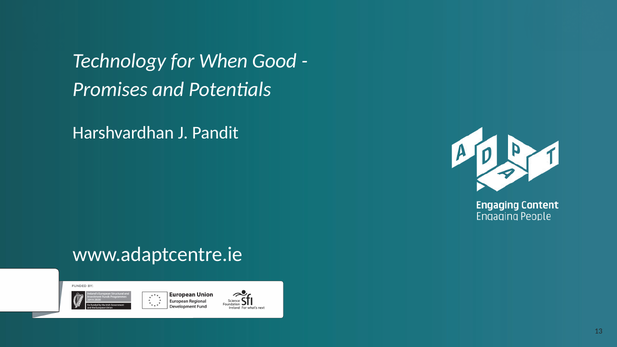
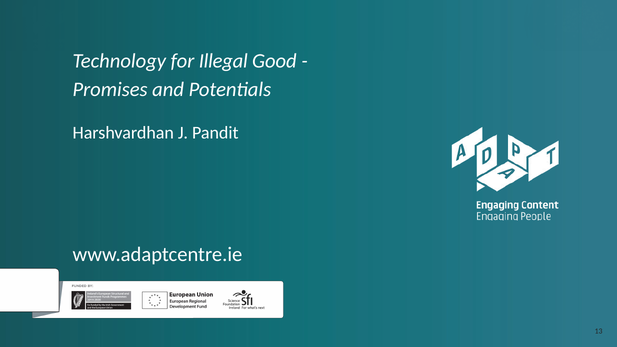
When: When -> Illegal
